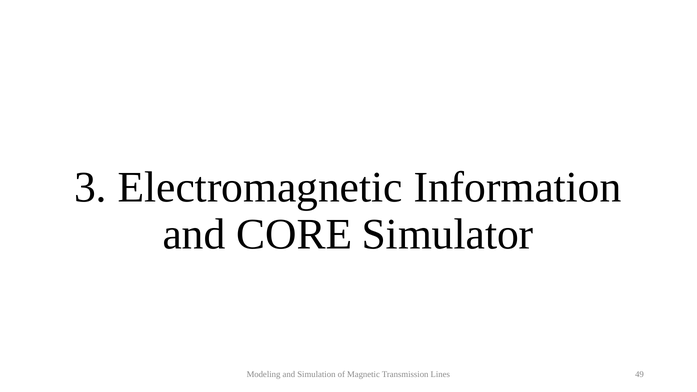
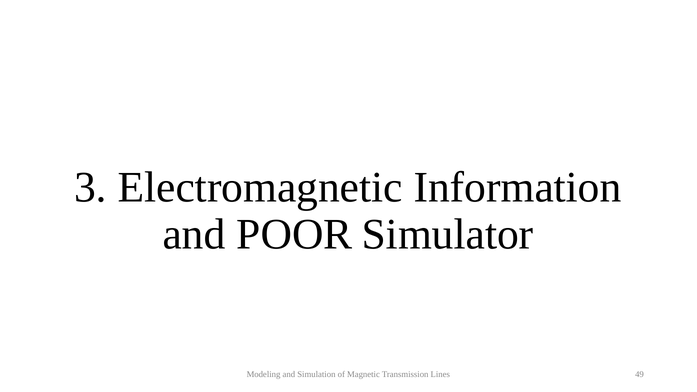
CORE: CORE -> POOR
